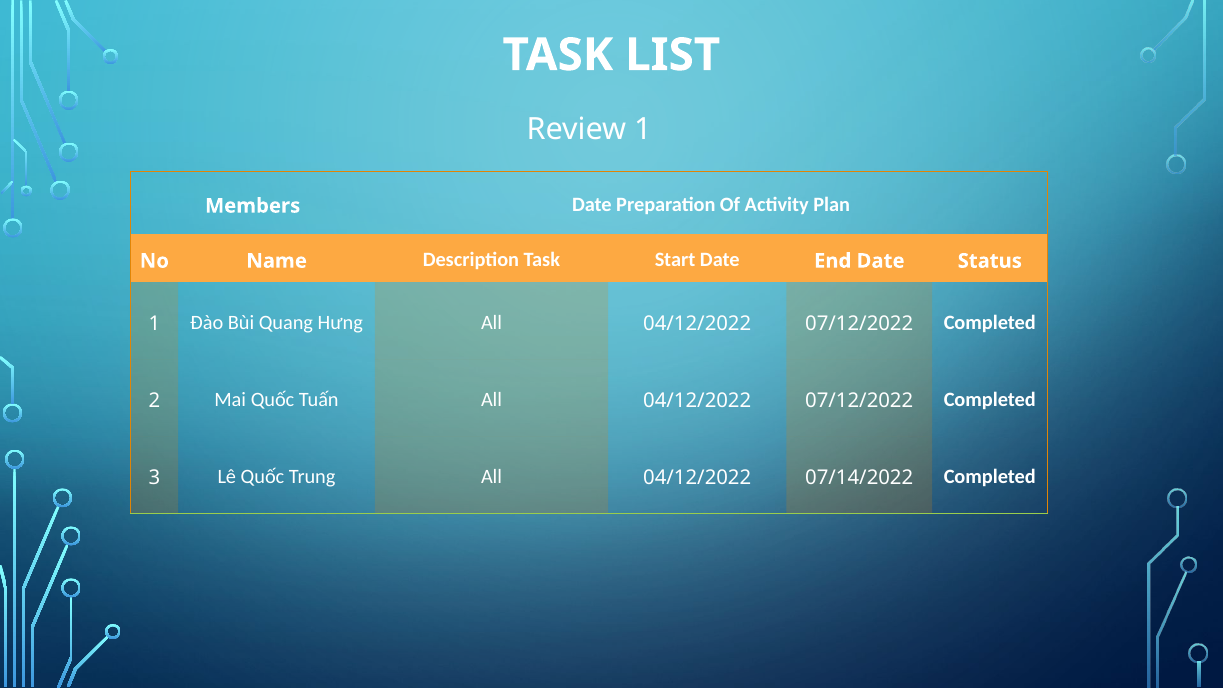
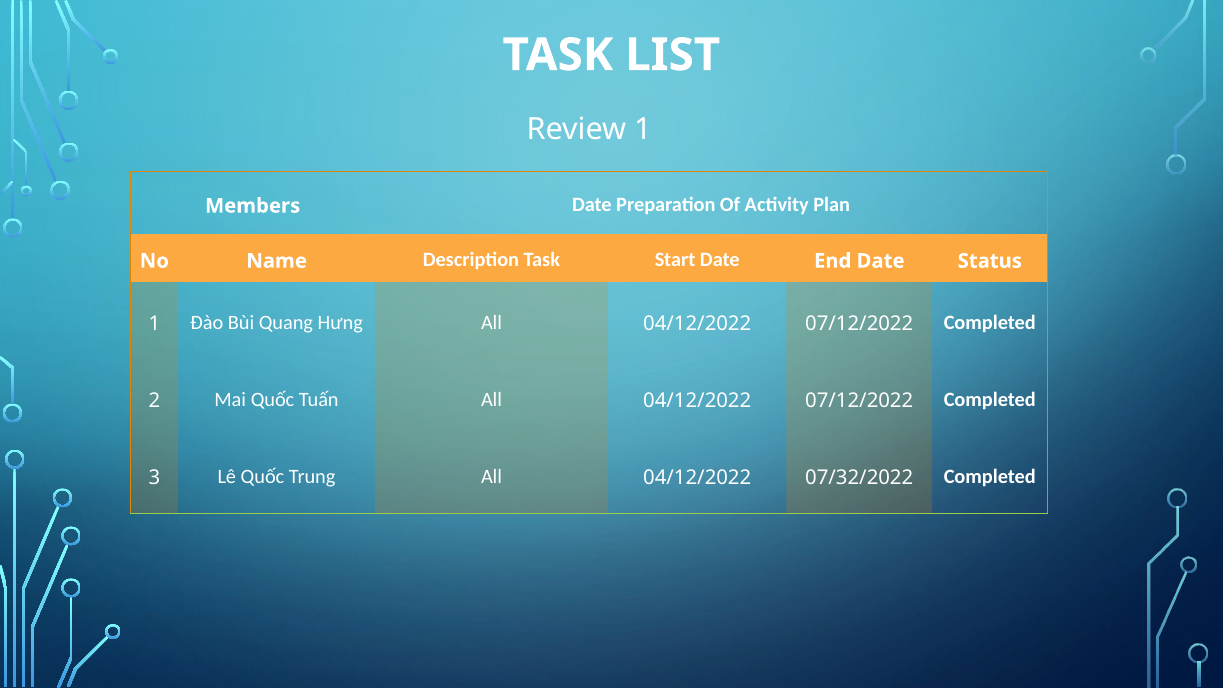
07/14/2022: 07/14/2022 -> 07/32/2022
